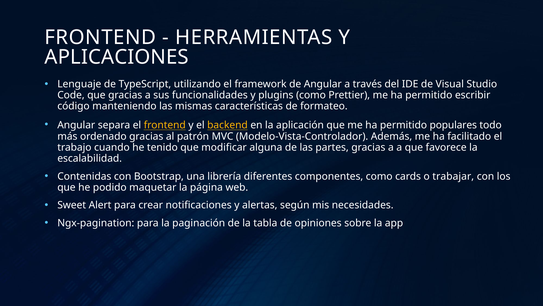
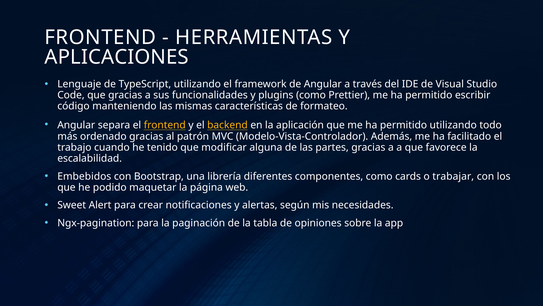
permitido populares: populares -> utilizando
Contenidas: Contenidas -> Embebidos
